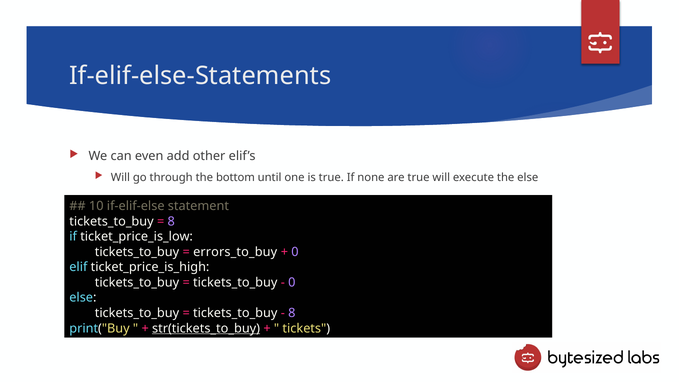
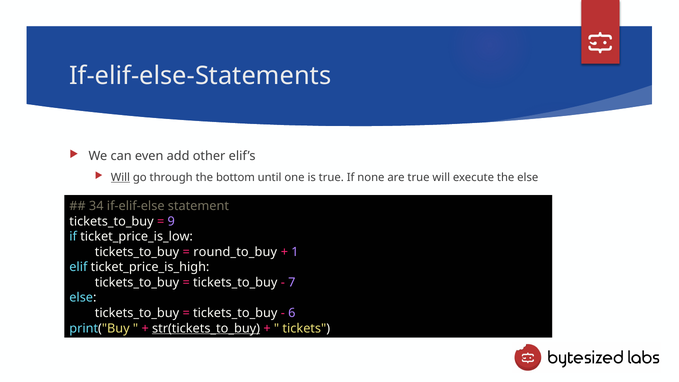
Will at (120, 177) underline: none -> present
10: 10 -> 34
8 at (171, 221): 8 -> 9
errors_to_buy: errors_to_buy -> round_to_buy
0 at (295, 252): 0 -> 1
0 at (292, 282): 0 -> 7
8 at (292, 313): 8 -> 6
